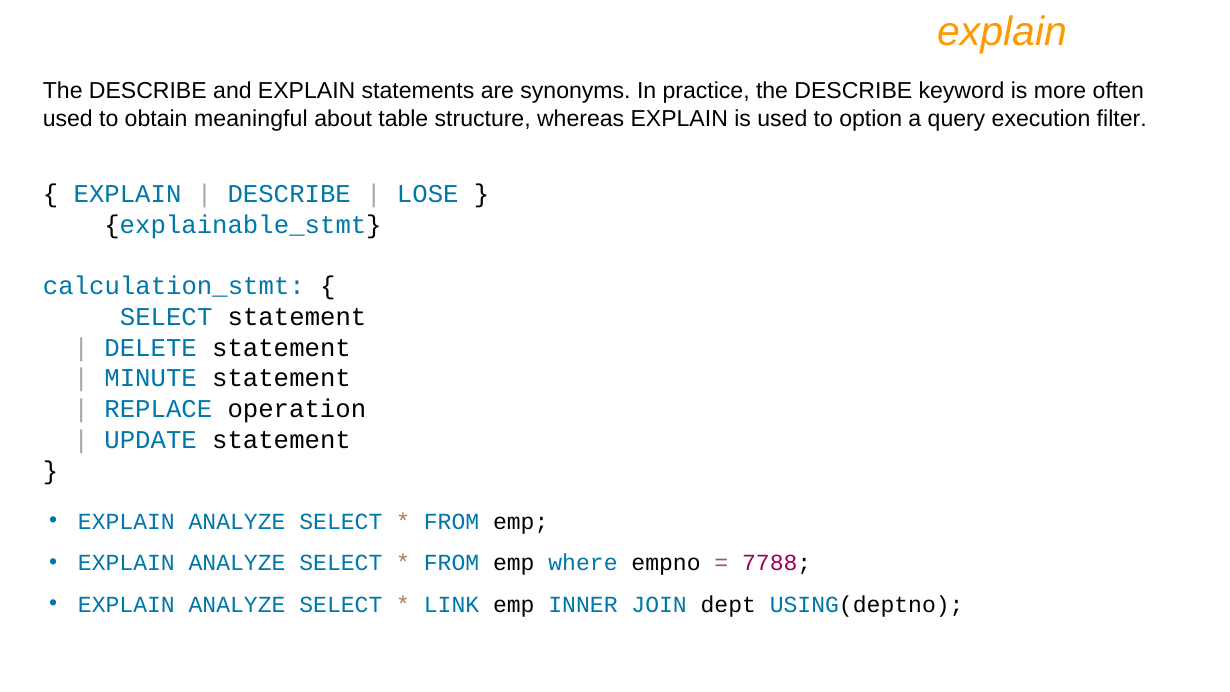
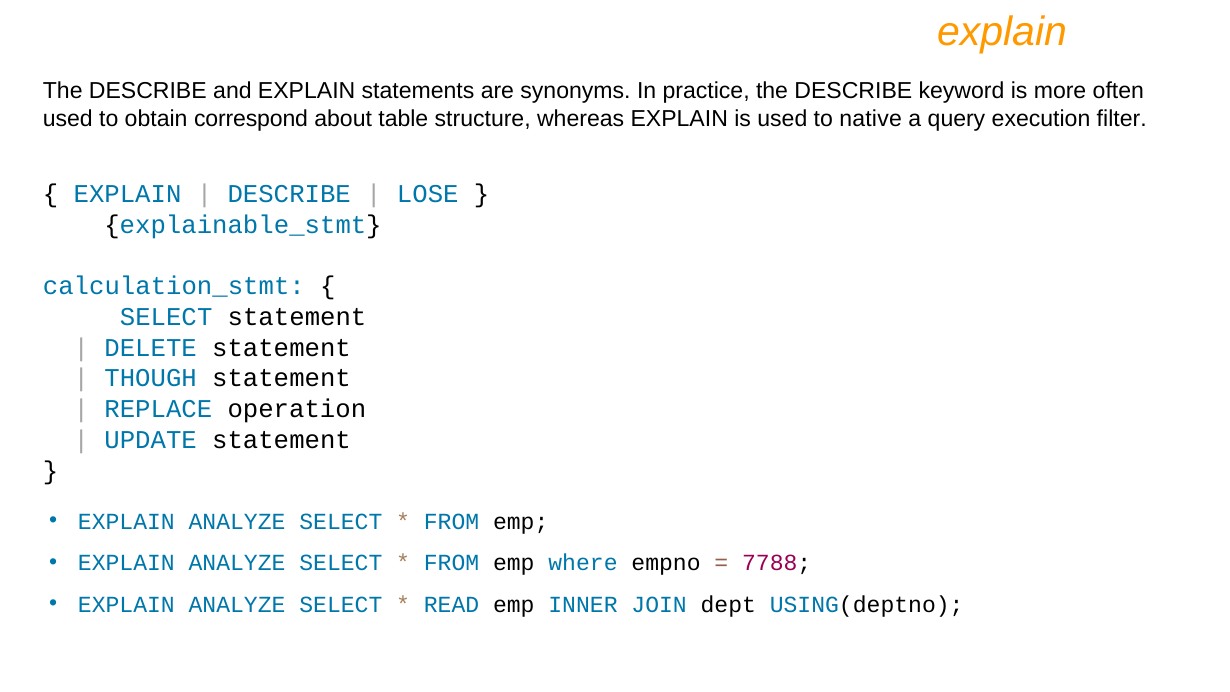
meaningful: meaningful -> correspond
option: option -> native
MINUTE: MINUTE -> THOUGH
LINK: LINK -> READ
